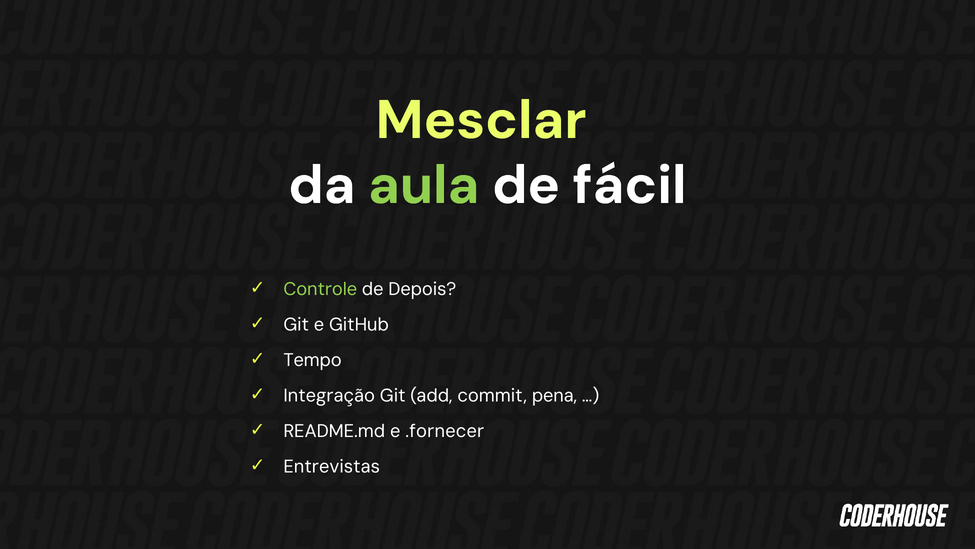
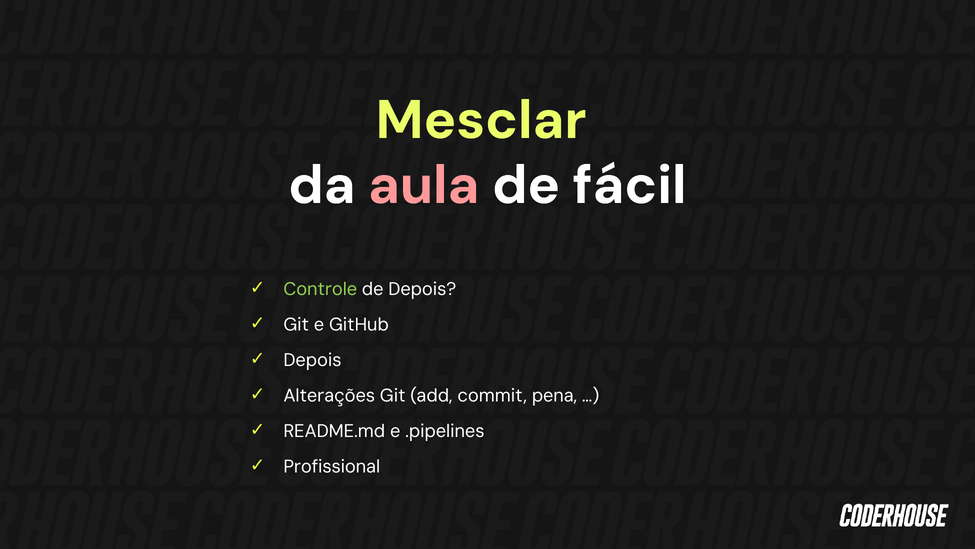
aula colour: light green -> pink
Tempo at (313, 360): Tempo -> Depois
Integração: Integração -> Alterações
.fornecer: .fornecer -> .pipelines
Entrevistas: Entrevistas -> Profissional
